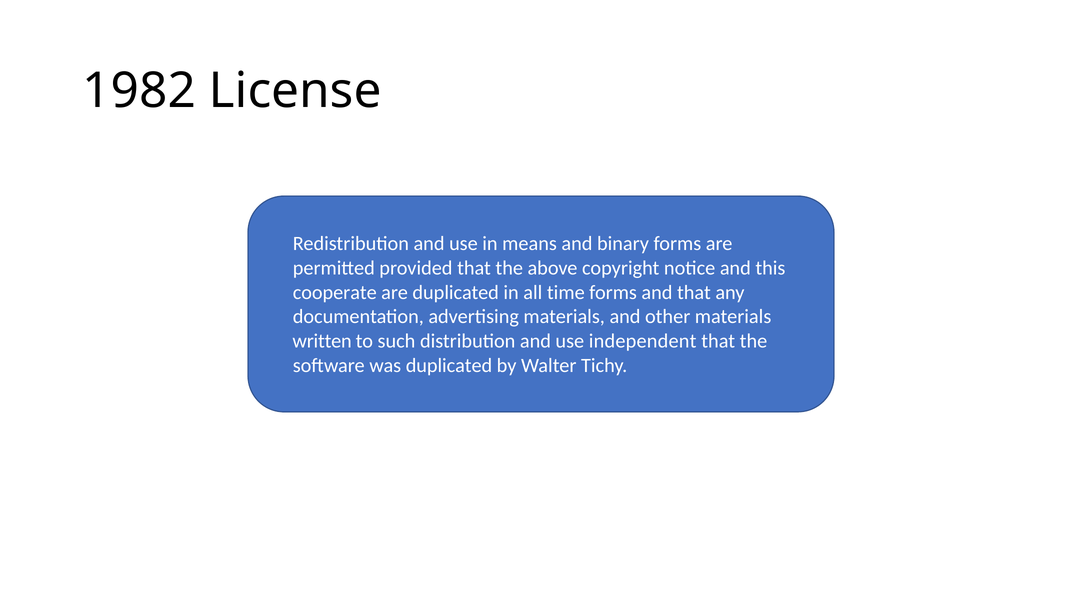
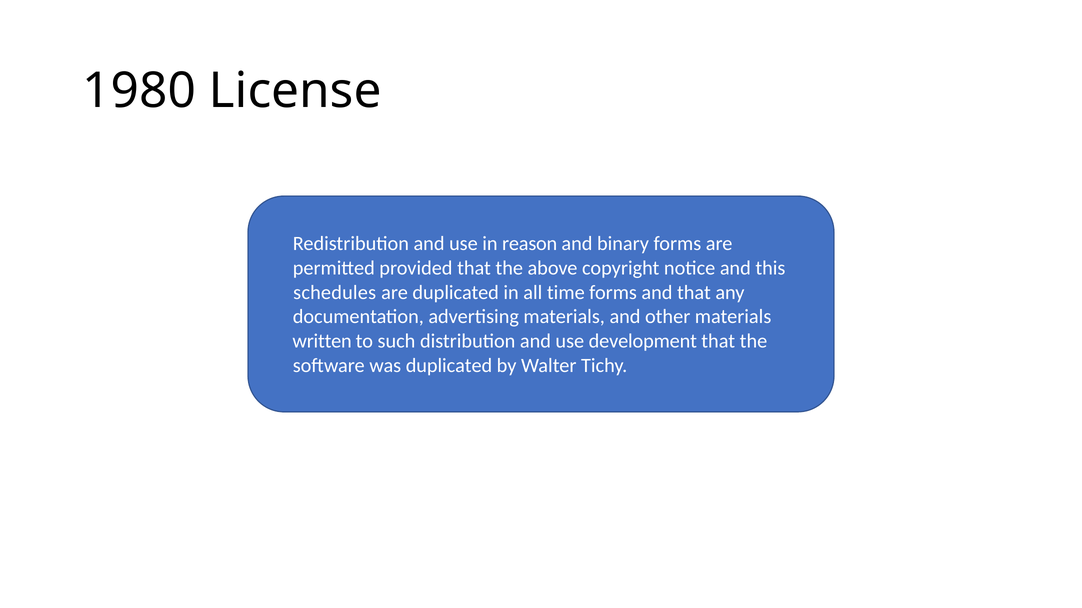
1982: 1982 -> 1980
means: means -> reason
cooperate: cooperate -> schedules
independent: independent -> development
